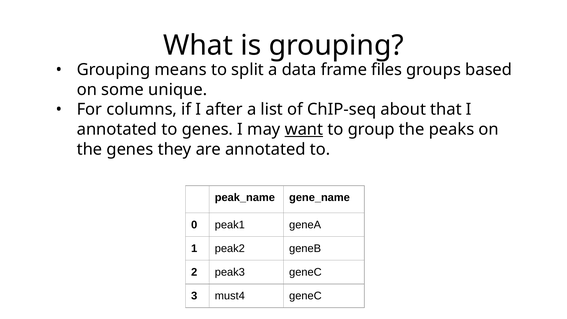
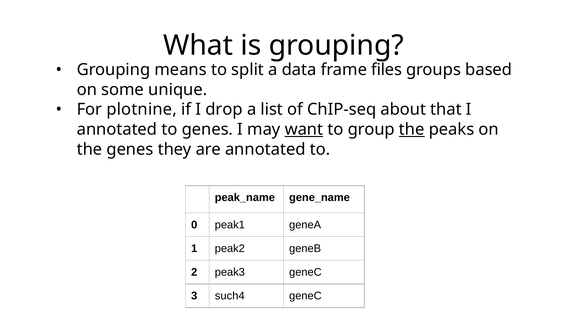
columns: columns -> plotnine
after: after -> drop
the at (412, 129) underline: none -> present
must4: must4 -> such4
